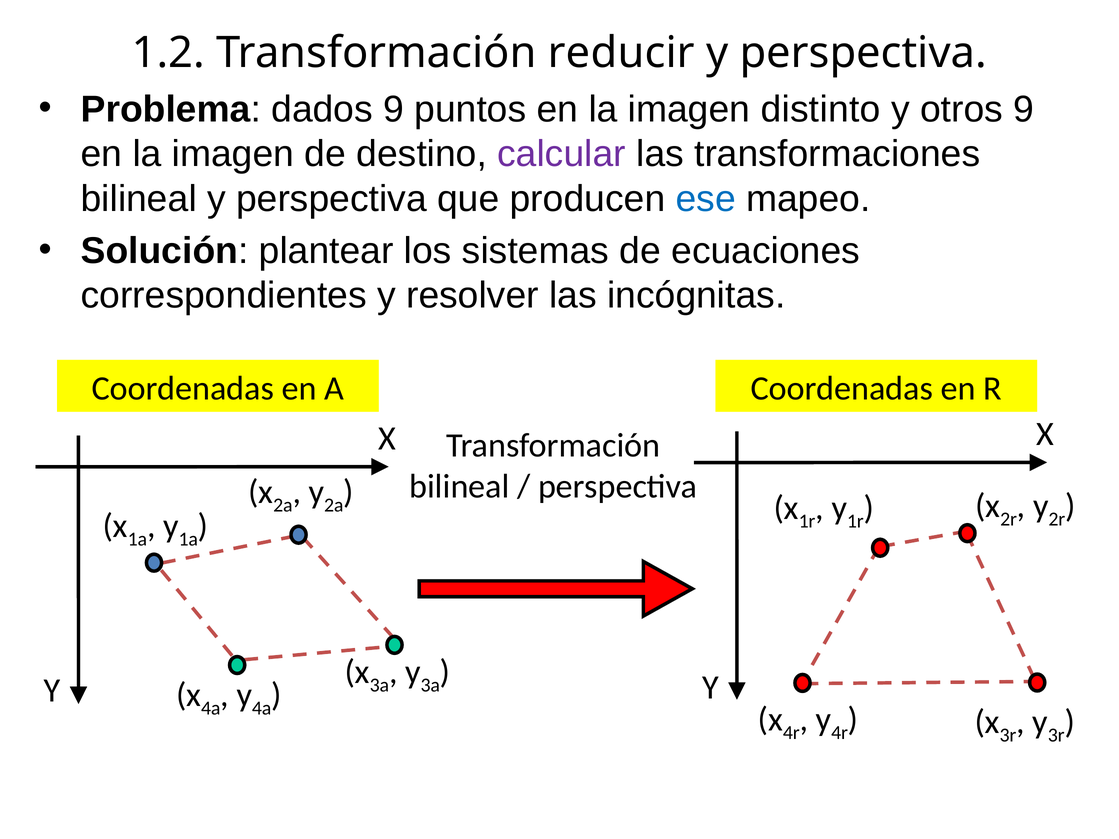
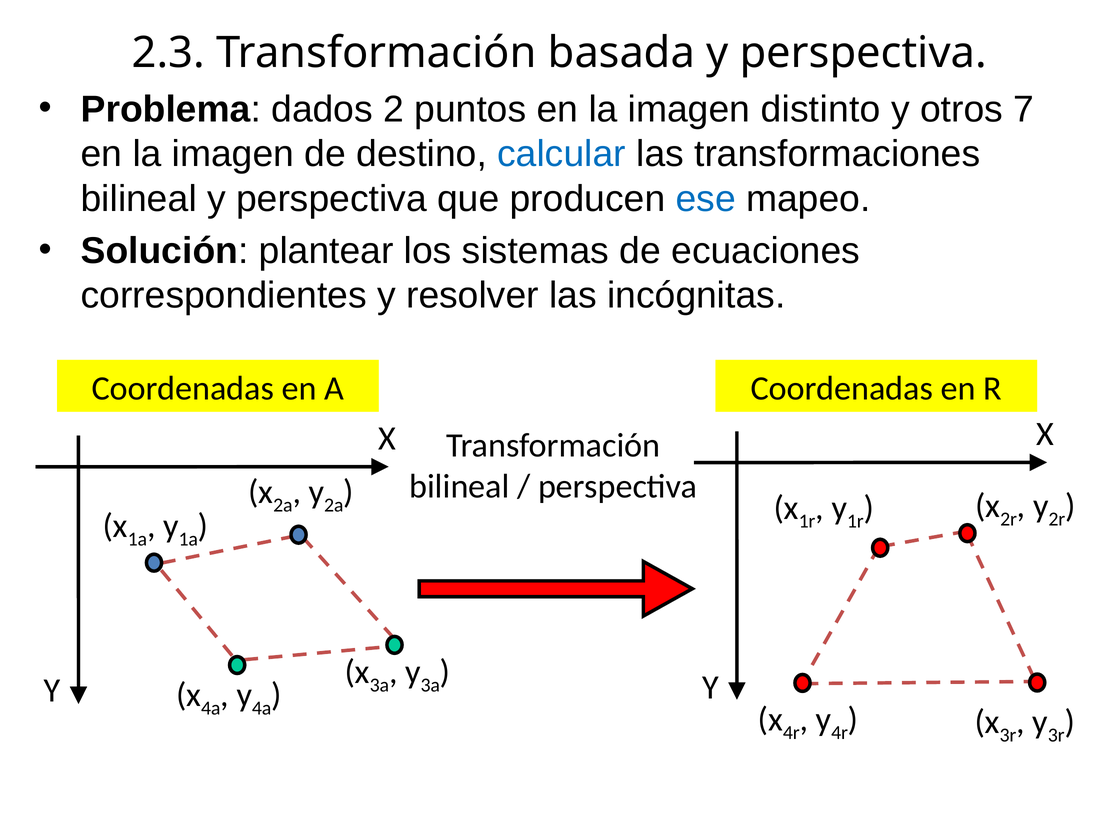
1.2: 1.2 -> 2.3
reducir: reducir -> basada
dados 9: 9 -> 2
otros 9: 9 -> 7
calcular colour: purple -> blue
